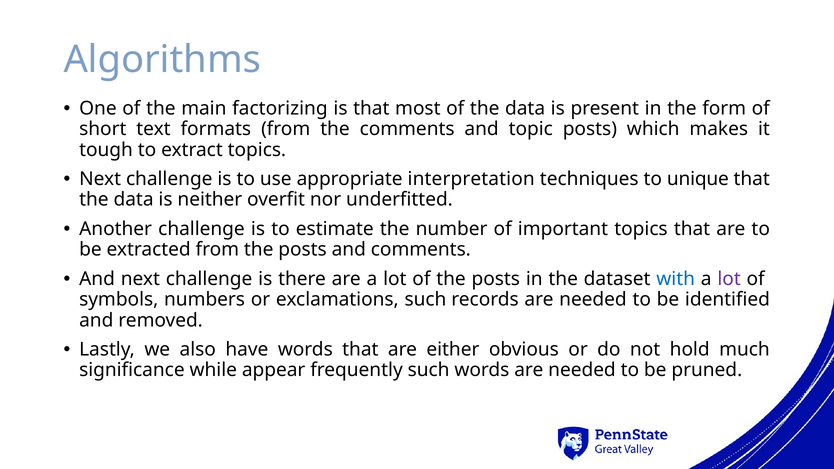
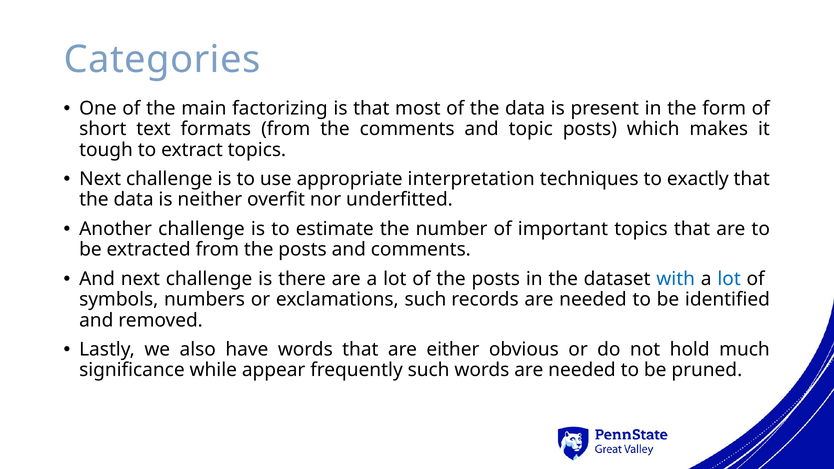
Algorithms: Algorithms -> Categories
unique: unique -> exactly
lot at (729, 279) colour: purple -> blue
